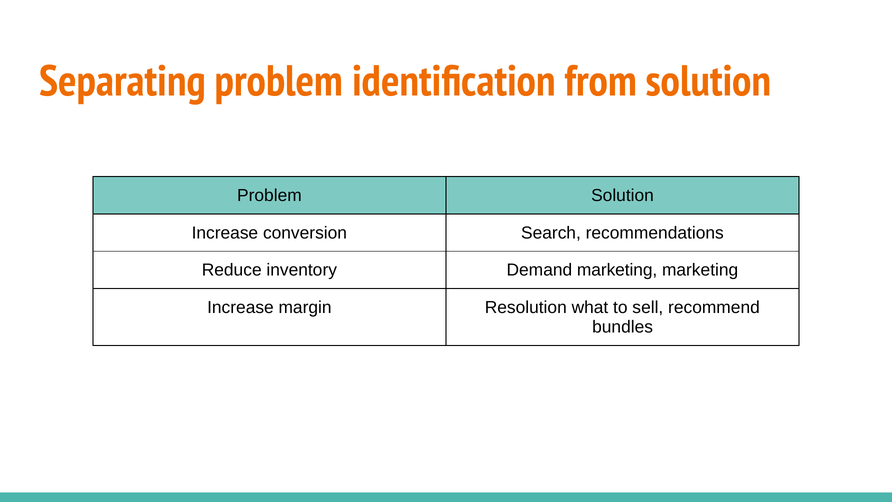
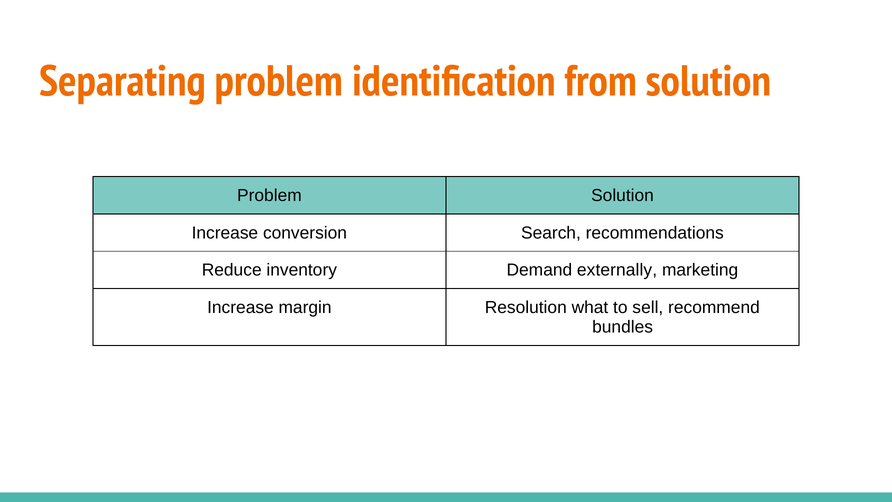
Demand marketing: marketing -> externally
